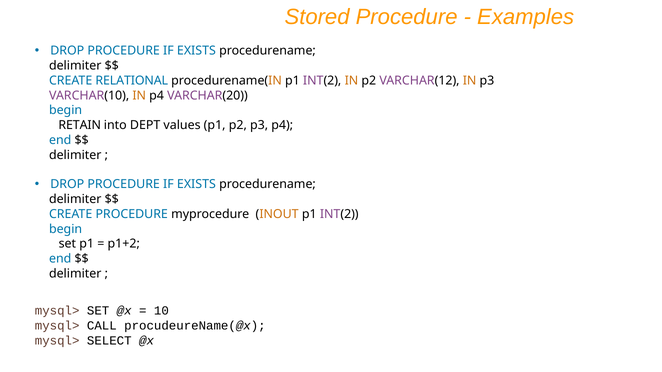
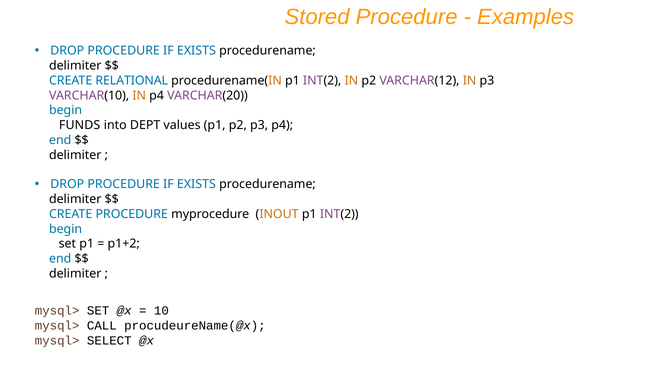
RETAIN: RETAIN -> FUNDS
